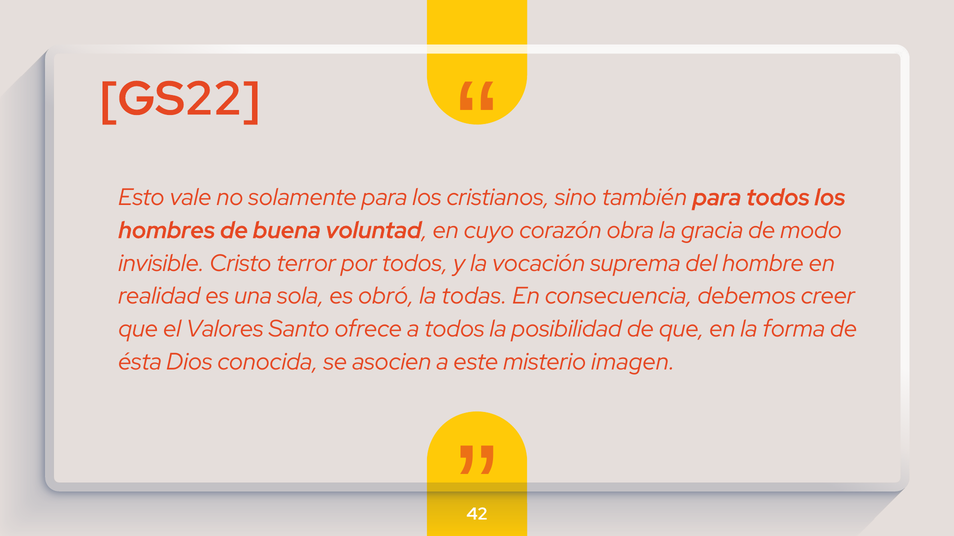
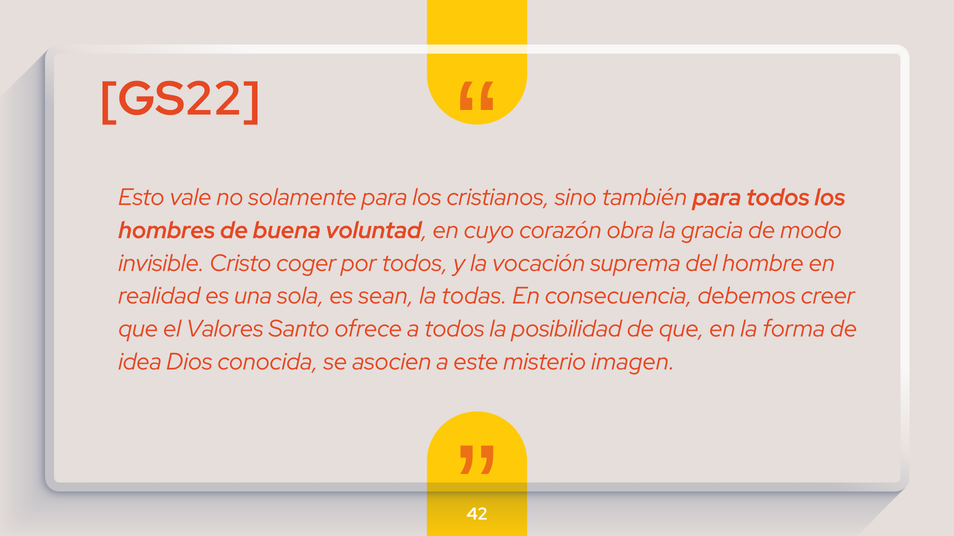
terror: terror -> coger
obró: obró -> sean
ésta: ésta -> idea
